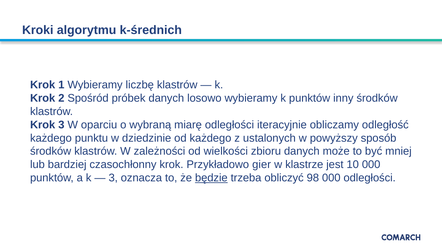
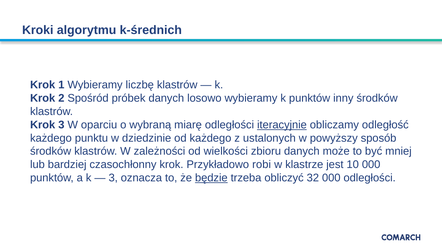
iteracyjnie underline: none -> present
gier: gier -> robi
98: 98 -> 32
